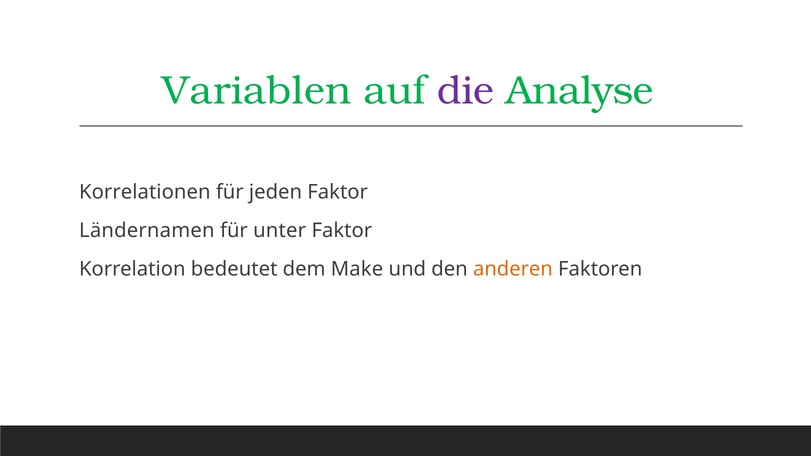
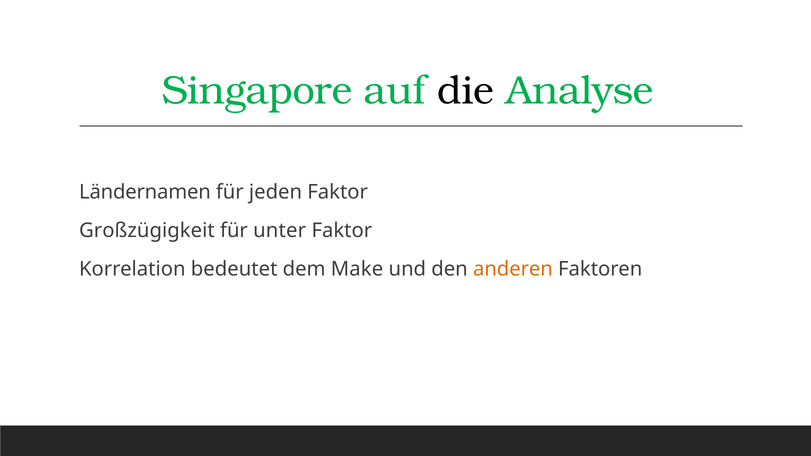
Variablen: Variablen -> Singapore
die colour: purple -> black
Korrelationen: Korrelationen -> Ländernamen
Ländernamen: Ländernamen -> Großzügigkeit
